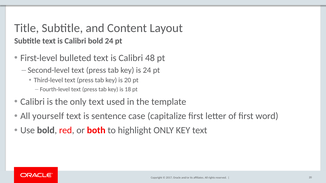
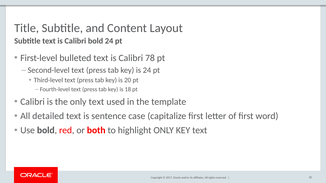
48: 48 -> 78
yourself: yourself -> detailed
